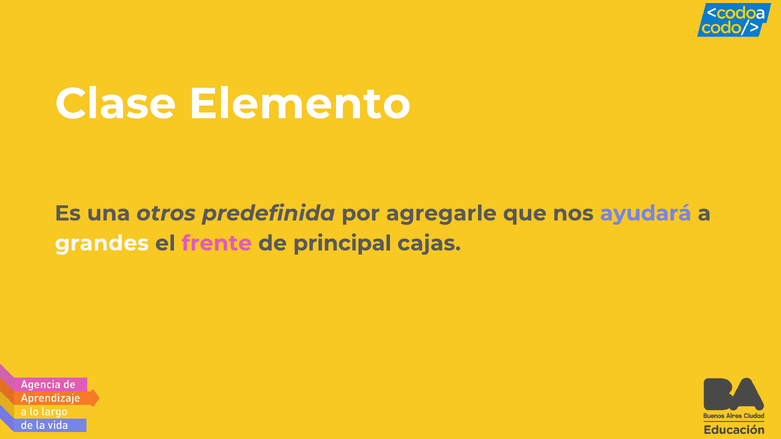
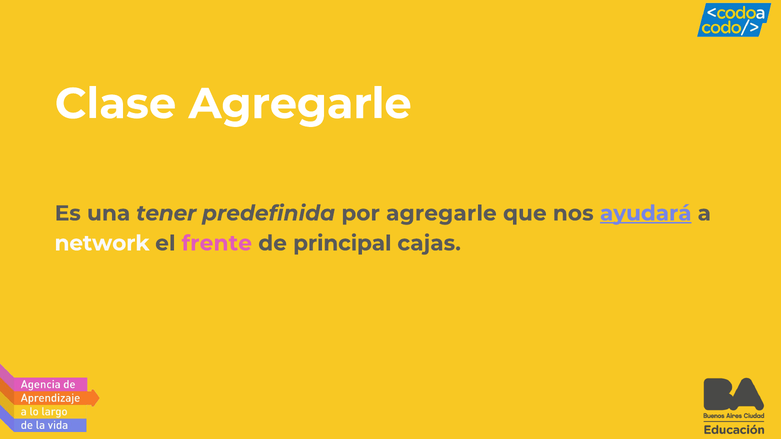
Clase Elemento: Elemento -> Agregarle
otros: otros -> tener
ayudará underline: none -> present
grandes: grandes -> network
